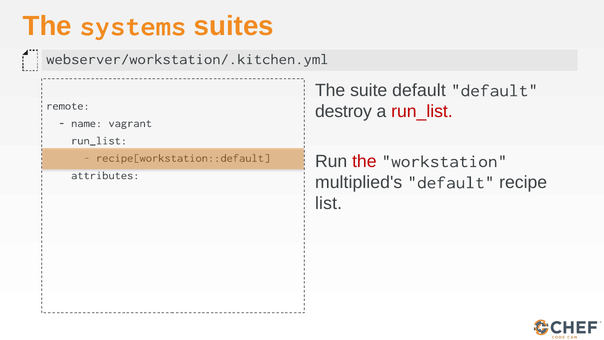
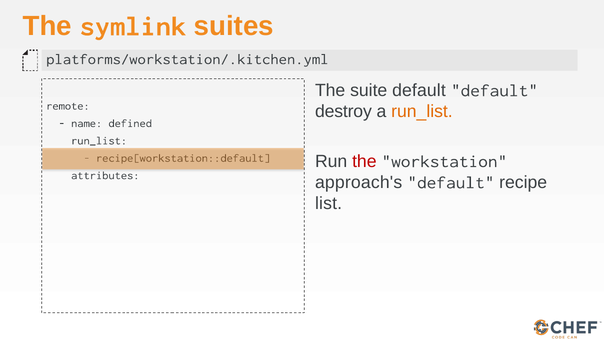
systems: systems -> symlink
webserver/workstation/.kitchen.yml: webserver/workstation/.kitchen.yml -> platforms/workstation/.kitchen.yml
run_list at (422, 111) colour: red -> orange
vagrant: vagrant -> defined
multiplied's: multiplied's -> approach's
